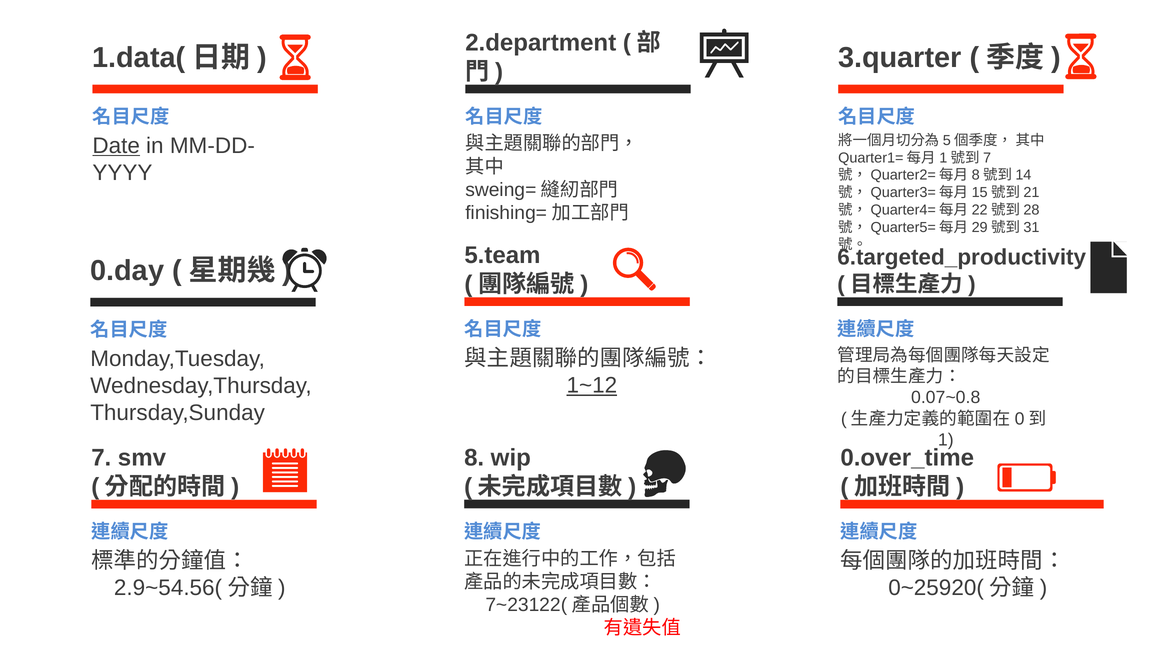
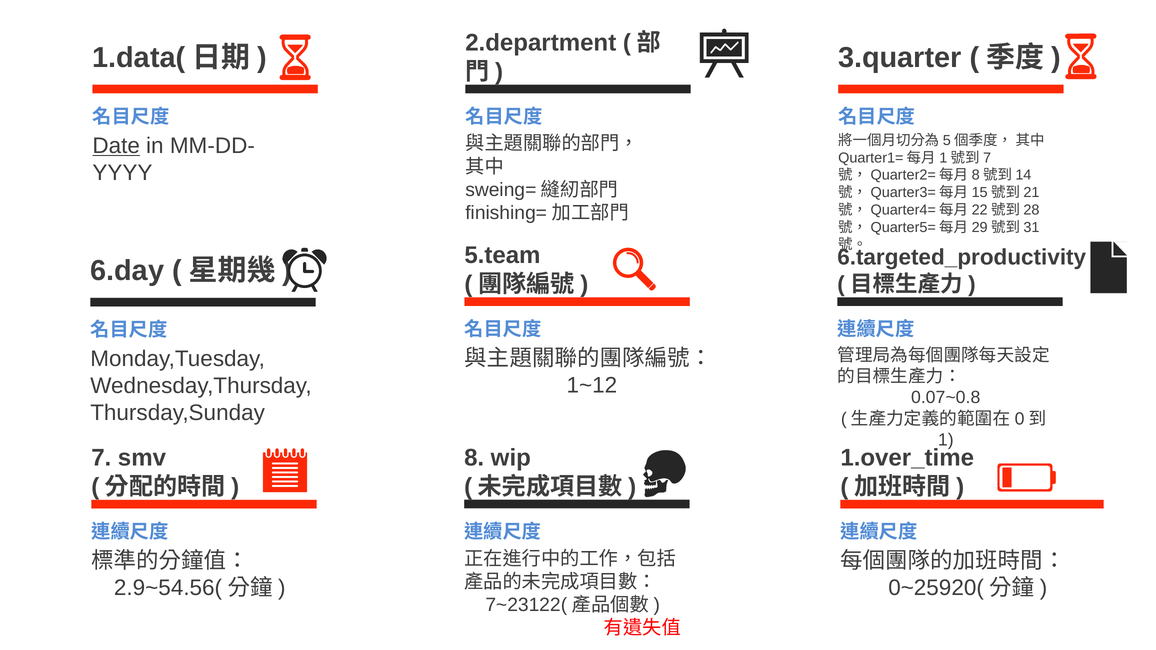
0.day: 0.day -> 6.day
1~12 underline: present -> none
0.over_time: 0.over_time -> 1.over_time
